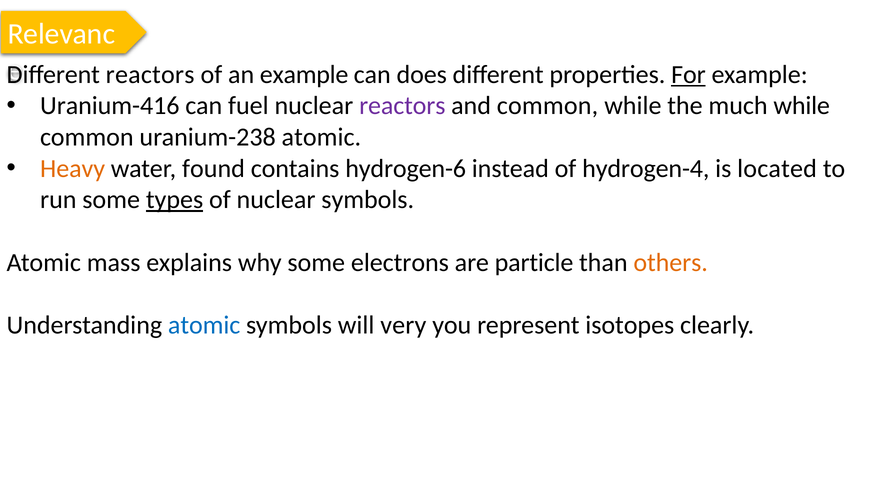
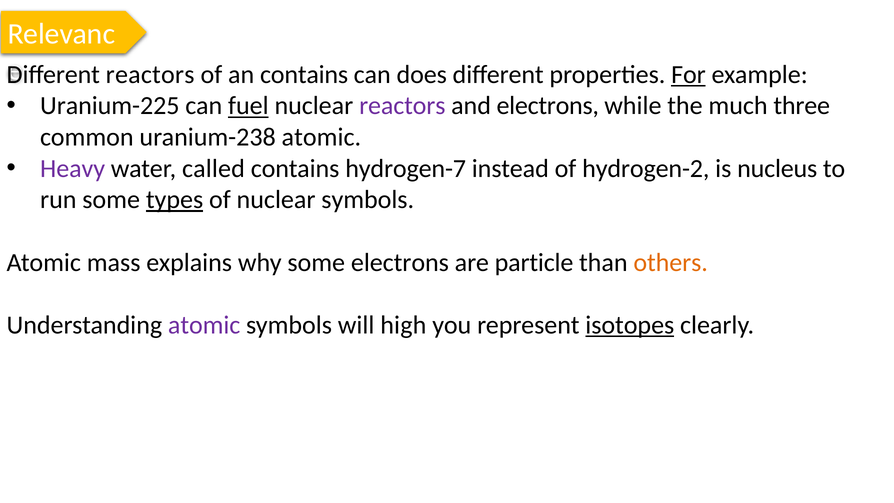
an example: example -> contains
Uranium-416: Uranium-416 -> Uranium-225
fuel underline: none -> present
and common: common -> electrons
much while: while -> three
Heavy colour: orange -> purple
found: found -> called
hydrogen-6: hydrogen-6 -> hydrogen-7
hydrogen-4: hydrogen-4 -> hydrogen-2
located: located -> nucleus
atomic at (204, 325) colour: blue -> purple
very: very -> high
isotopes underline: none -> present
